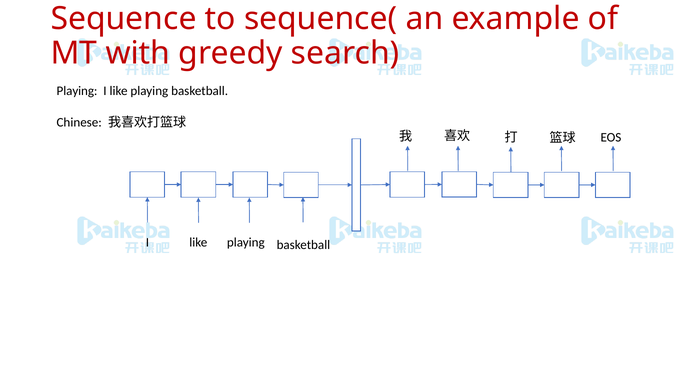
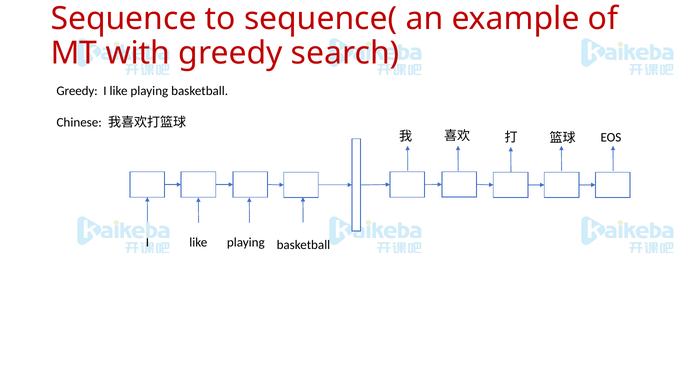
Playing at (77, 91): Playing -> Greedy
